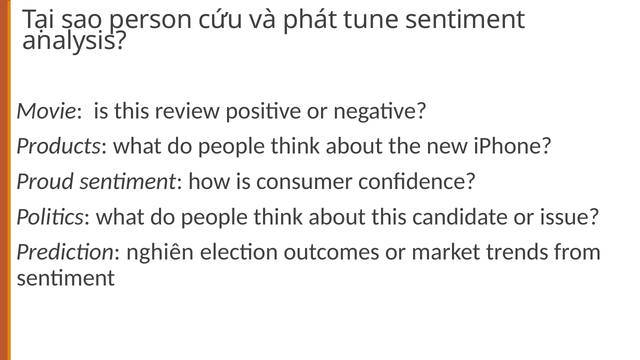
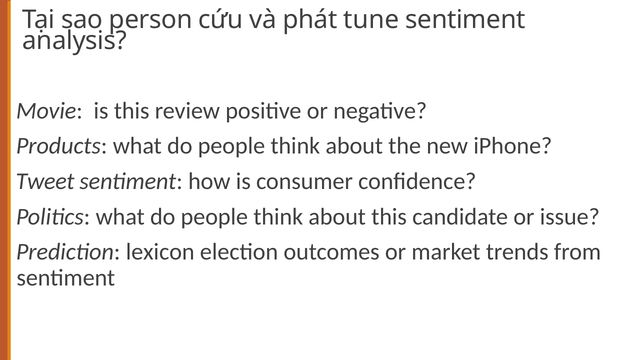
Proud: Proud -> Tweet
nghiên: nghiên -> lexicon
